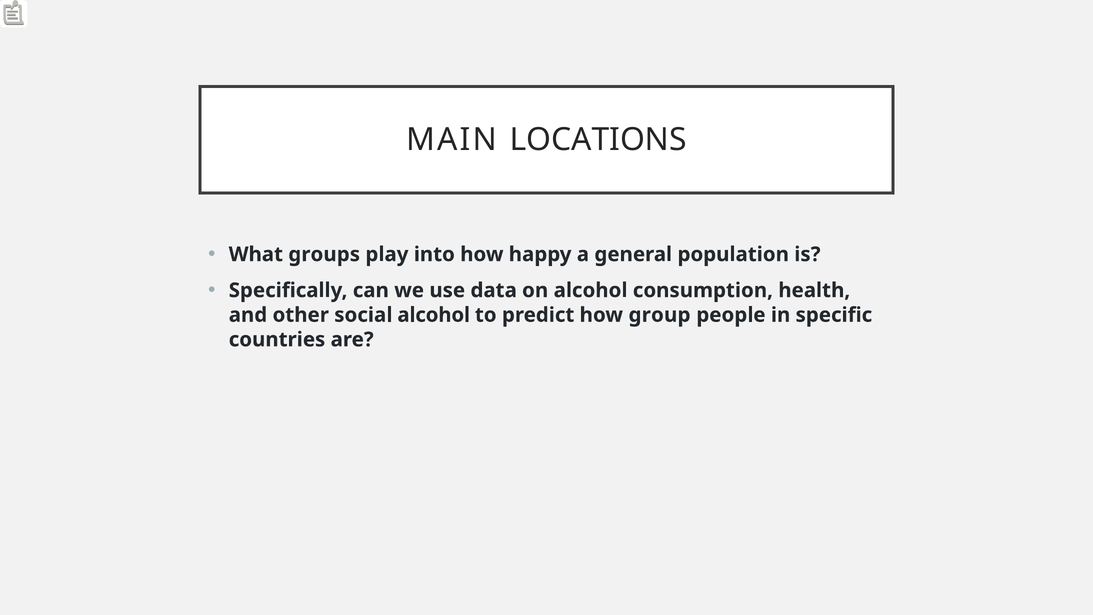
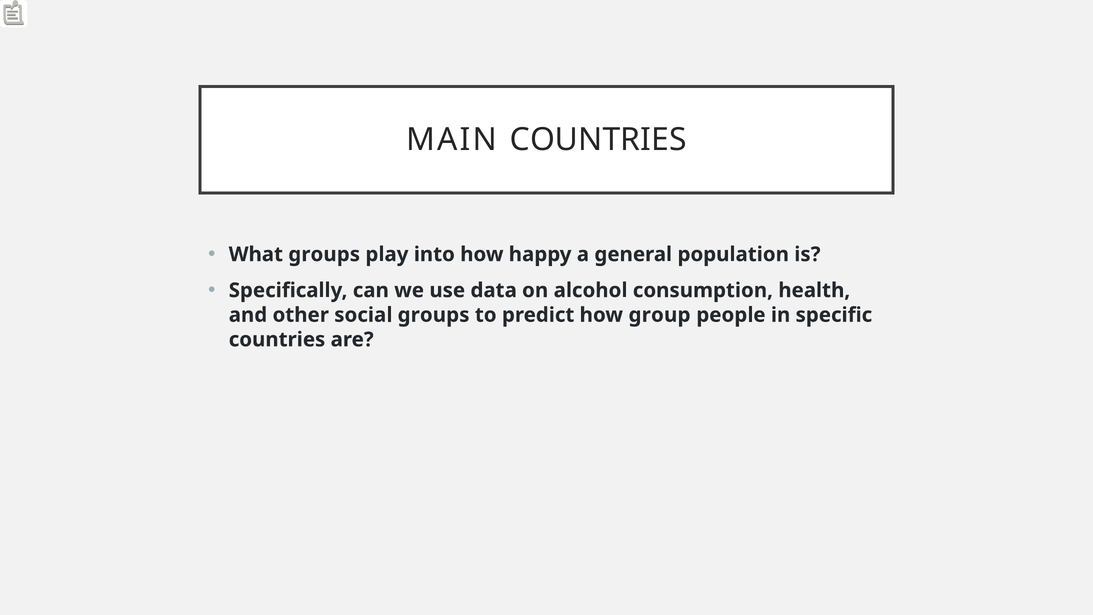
MAIN LOCATIONS: LOCATIONS -> COUNTRIES
social alcohol: alcohol -> groups
